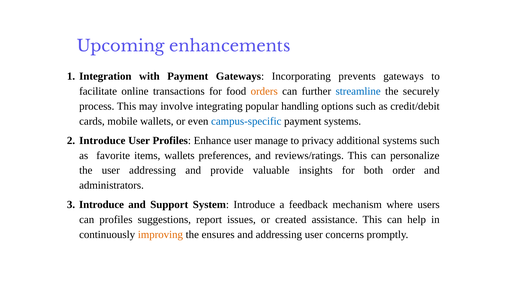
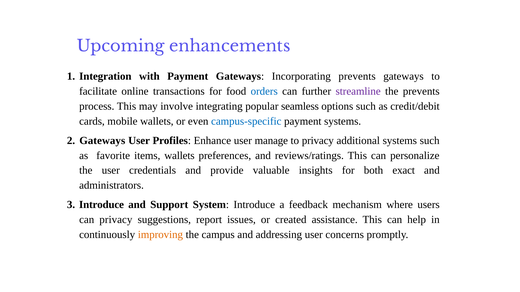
orders colour: orange -> blue
streamline colour: blue -> purple
the securely: securely -> prevents
handling: handling -> seamless
Introduce at (102, 141): Introduce -> Gateways
user addressing: addressing -> credentials
order: order -> exact
can profiles: profiles -> privacy
ensures: ensures -> campus
